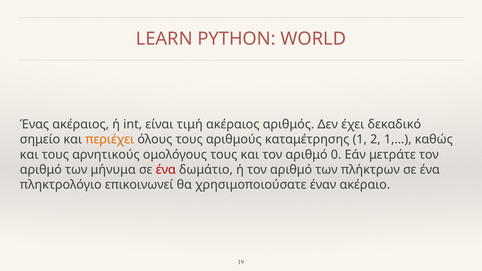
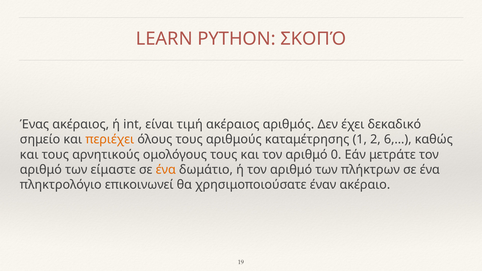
WORLD: WORLD -> ΣΚΟΠΌ
1,…: 1,… -> 6,…
μήνυμα: μήνυμα -> είμαστε
ένα at (166, 170) colour: red -> orange
